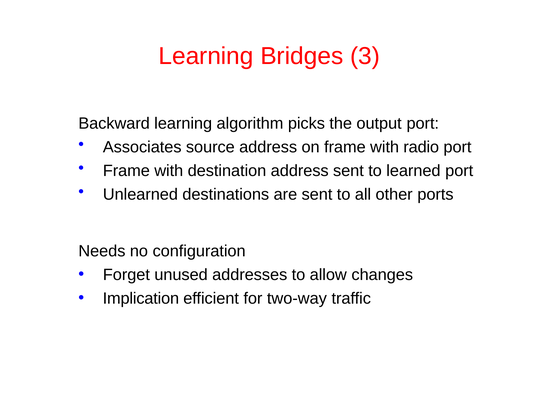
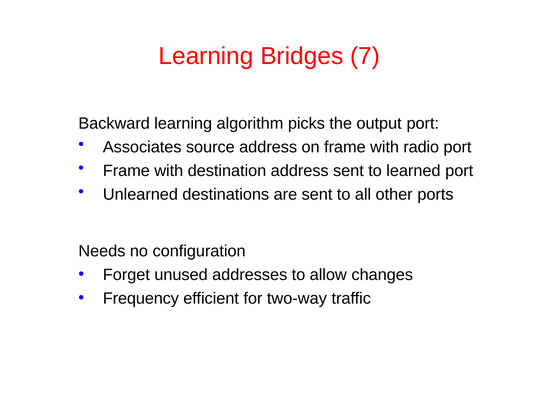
3: 3 -> 7
Implication: Implication -> Frequency
